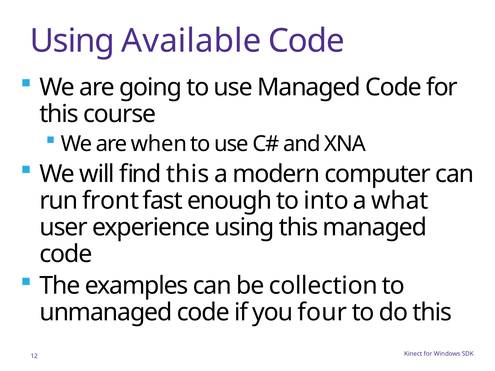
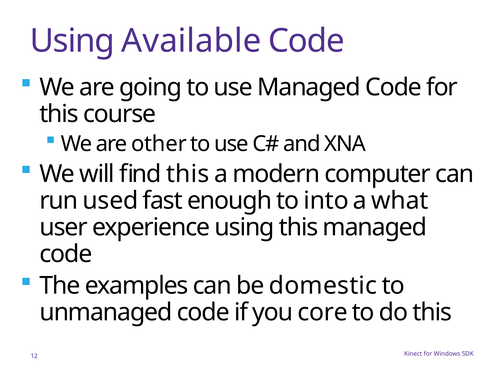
when: when -> other
front: front -> used
collection: collection -> domestic
four: four -> core
